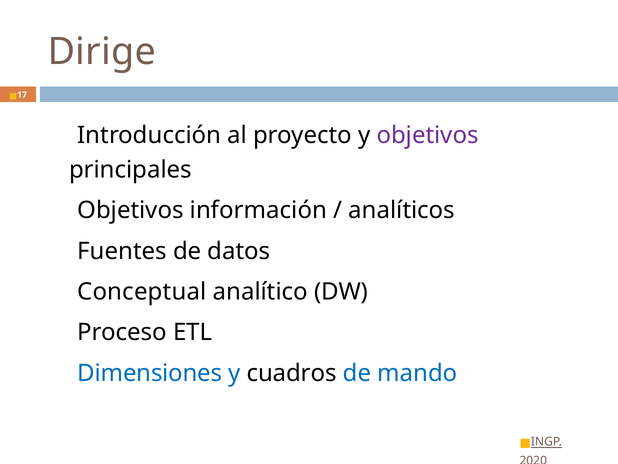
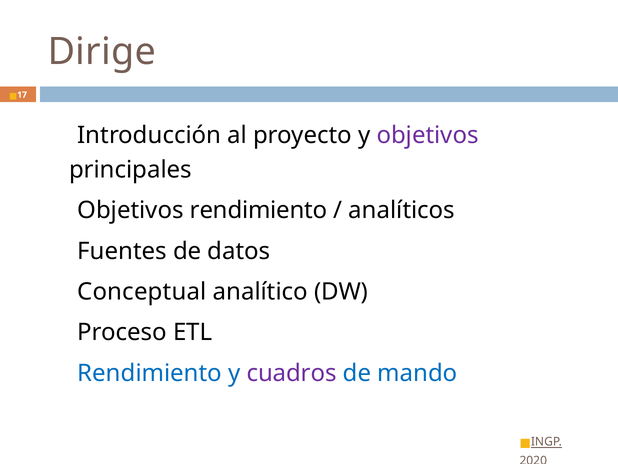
Objetivos información: información -> rendimiento
Dimensiones at (150, 373): Dimensiones -> Rendimiento
cuadros colour: black -> purple
